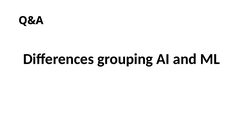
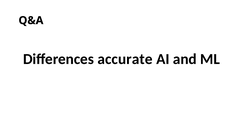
grouping: grouping -> accurate
